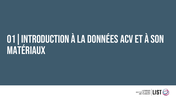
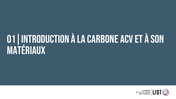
données: données -> carbone
